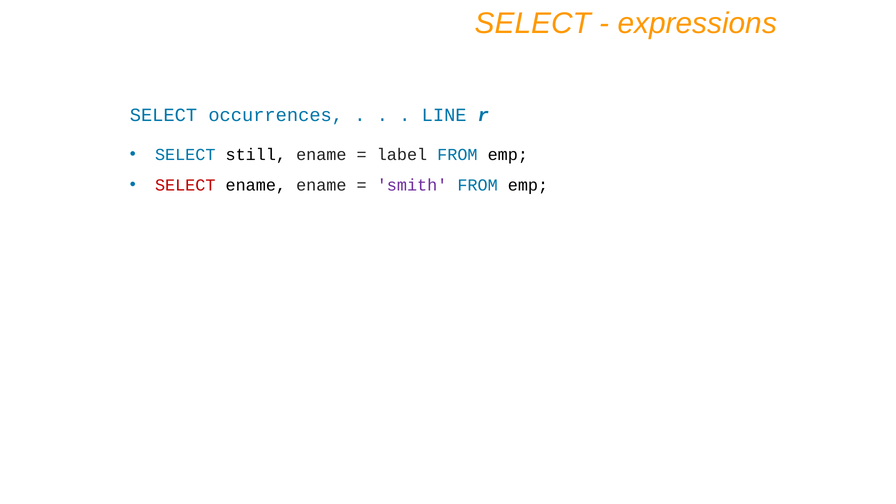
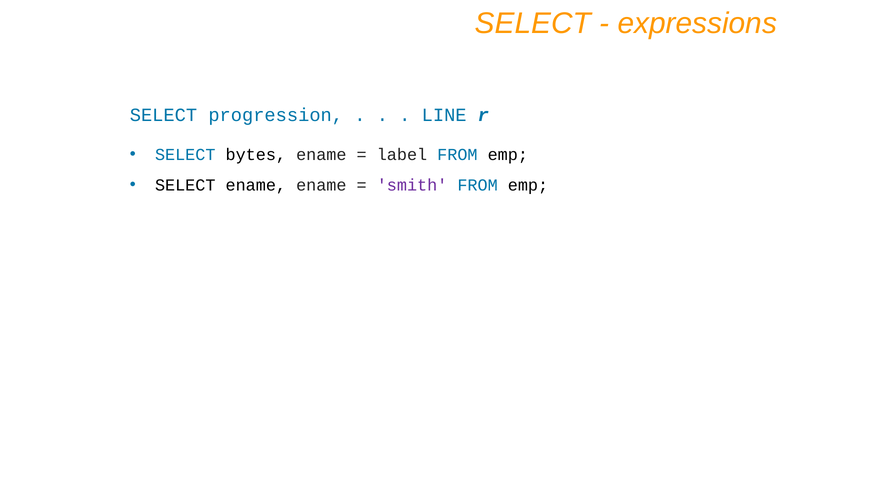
occurrences: occurrences -> progression
still: still -> bytes
SELECT at (185, 185) colour: red -> black
